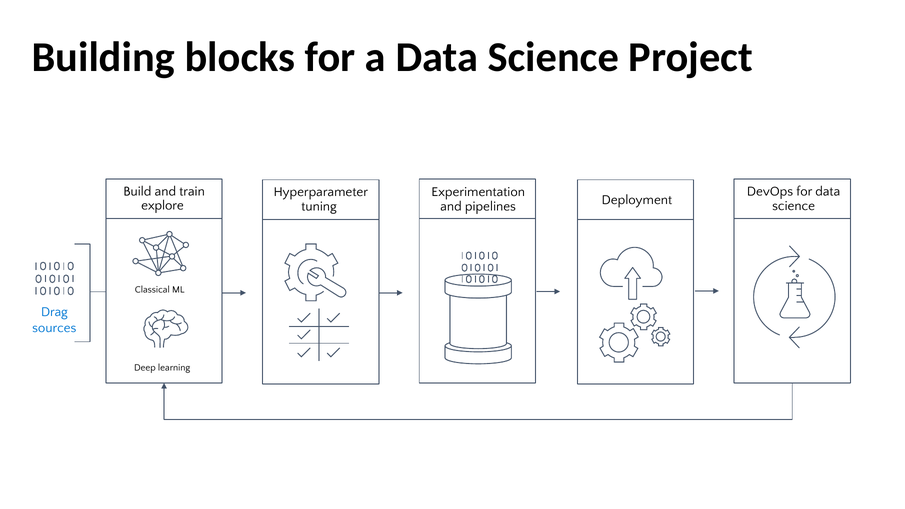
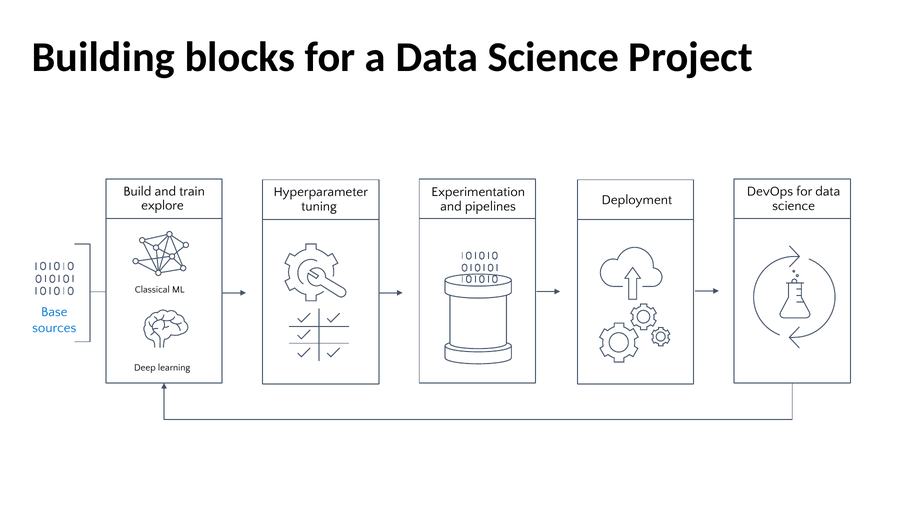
Drag: Drag -> Base
